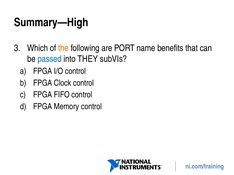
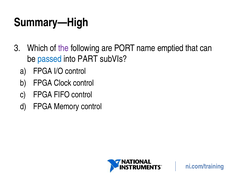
the colour: orange -> purple
benefits: benefits -> emptied
THEY: THEY -> PART
